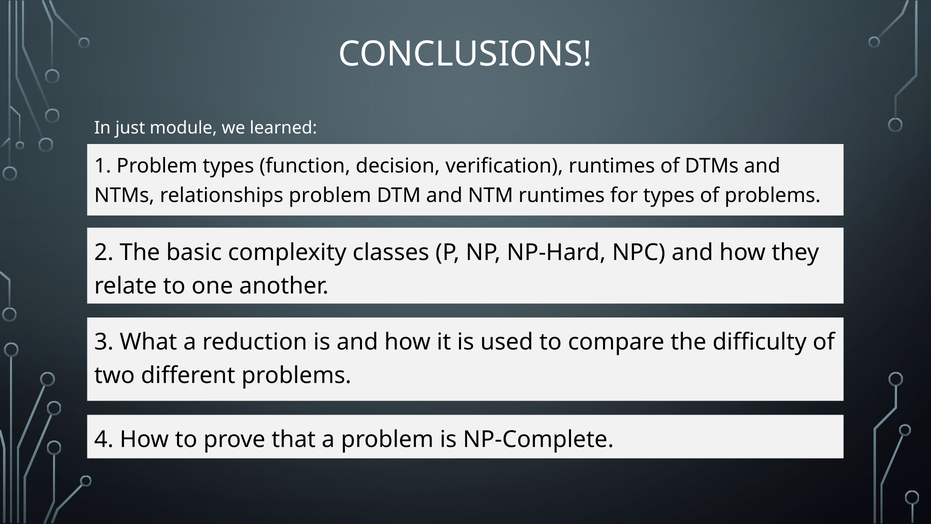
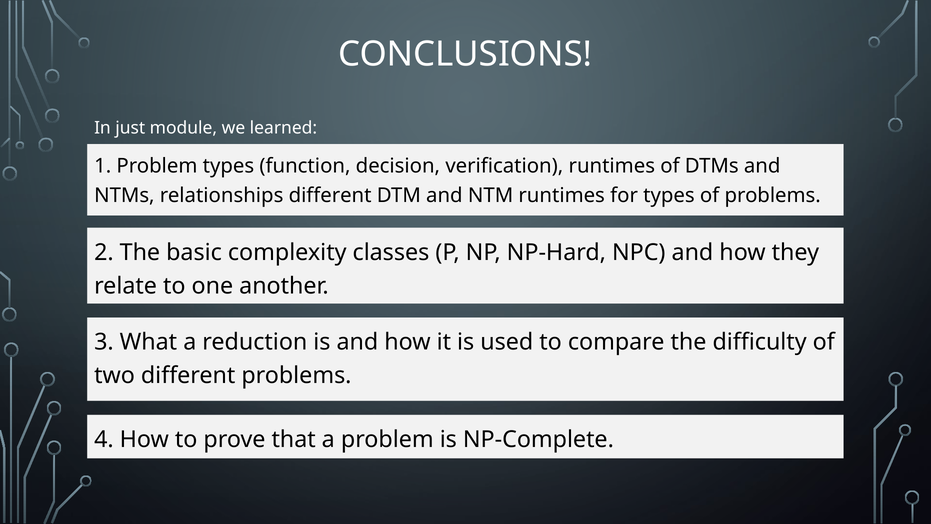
relationships problem: problem -> different
